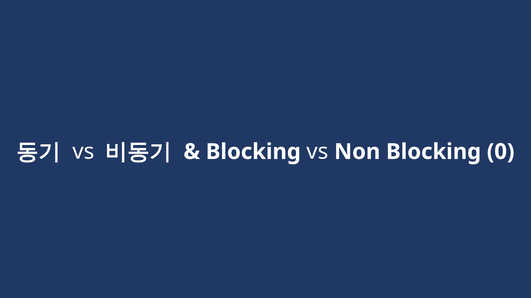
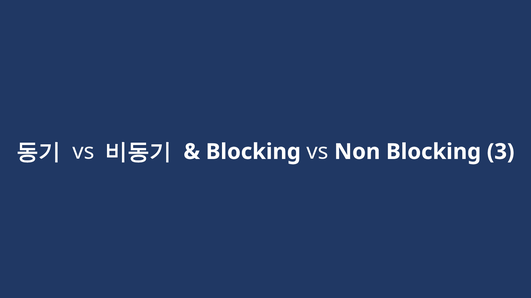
0: 0 -> 3
